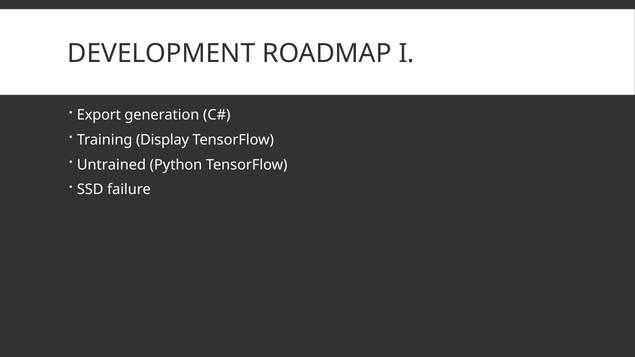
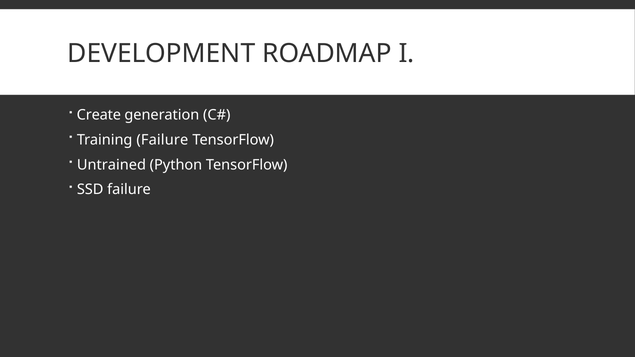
Export: Export -> Create
Training Display: Display -> Failure
